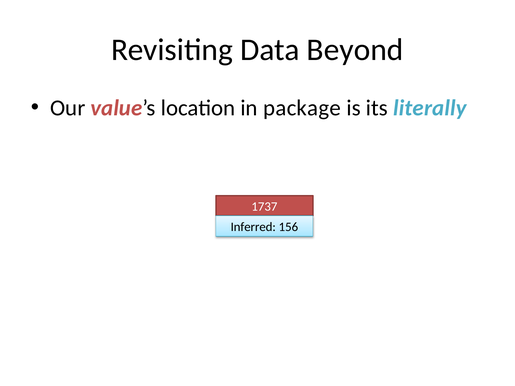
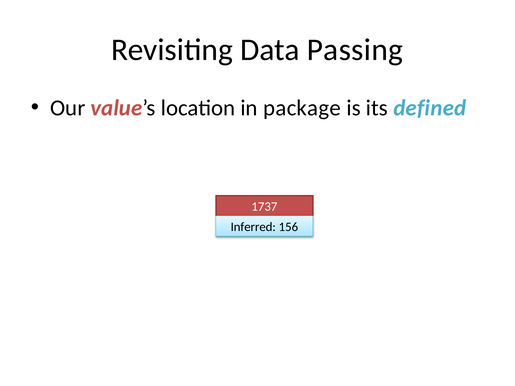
Beyond: Beyond -> Passing
literally: literally -> defined
